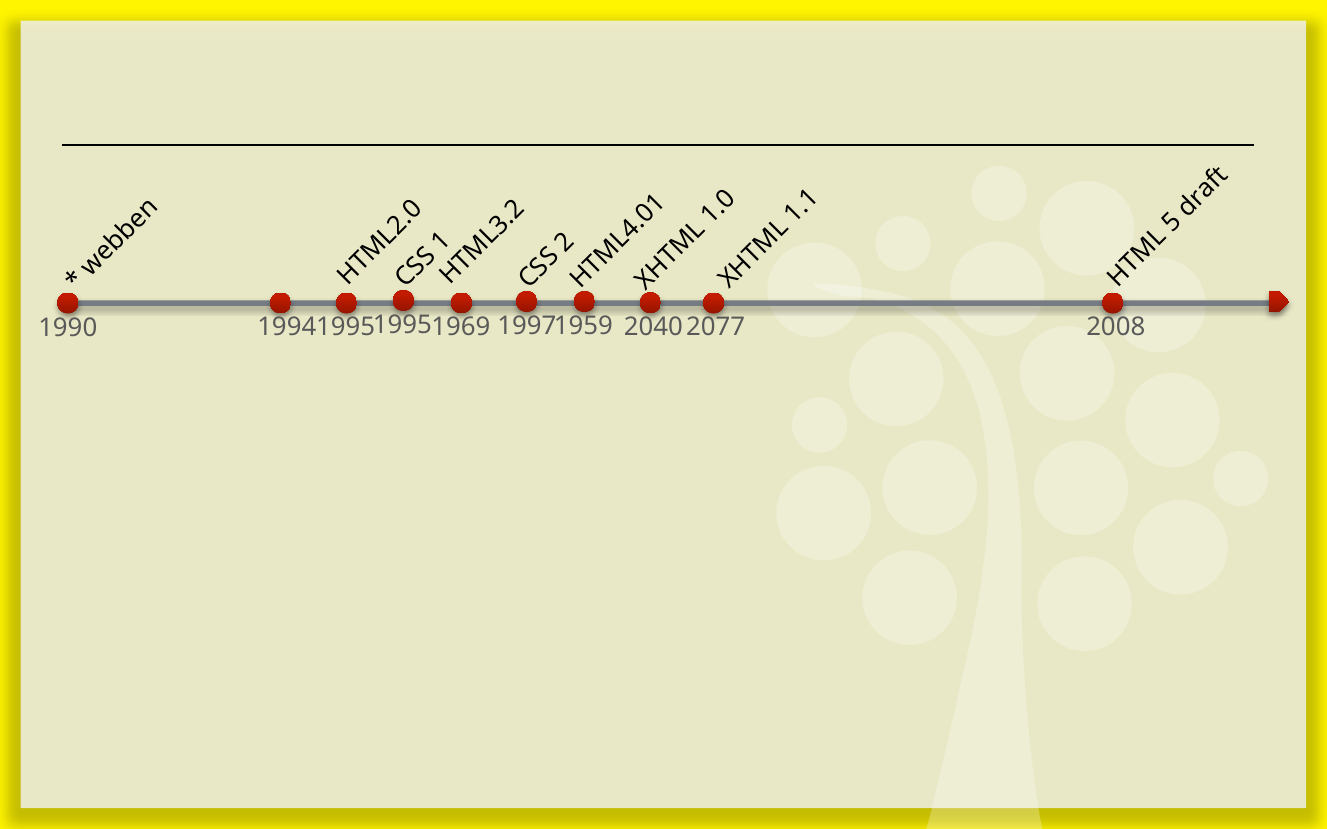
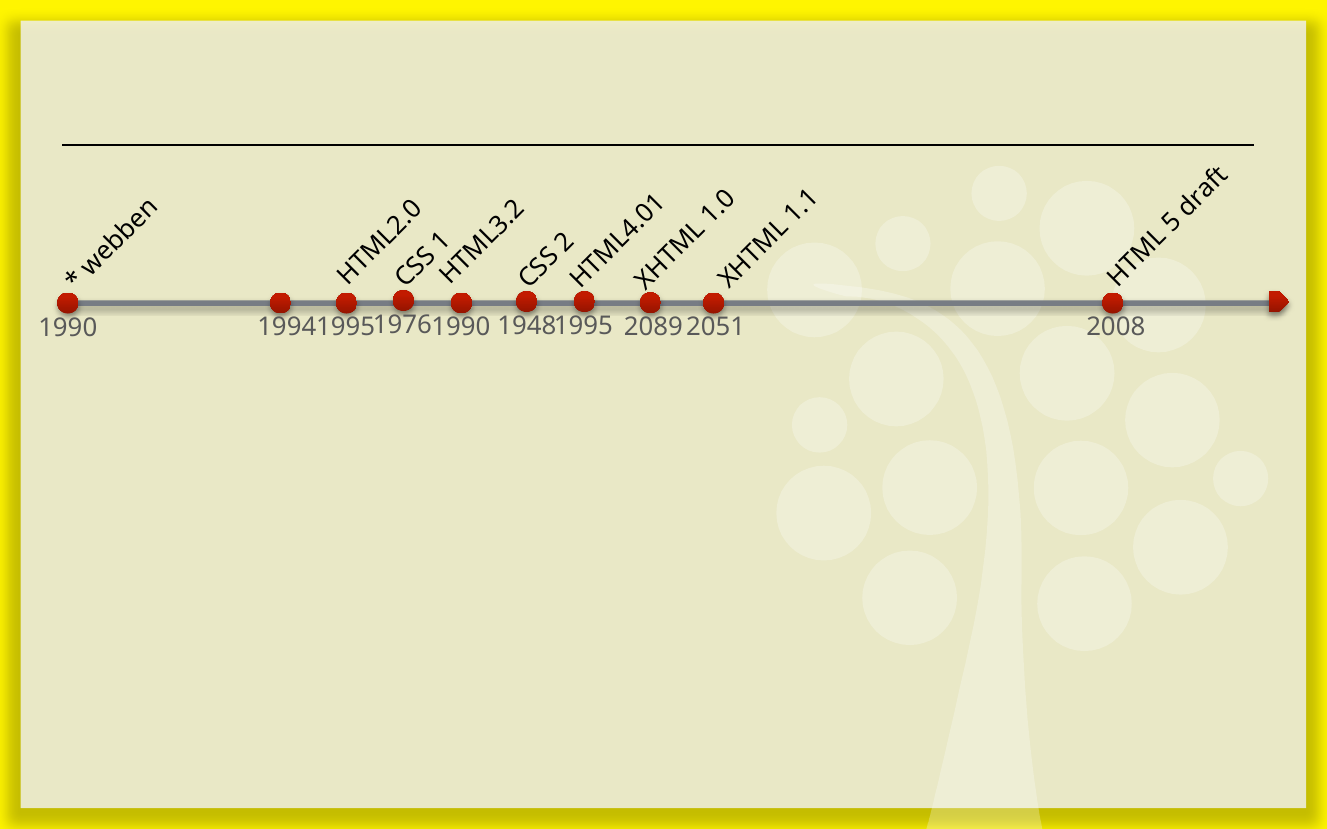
1995 at (402, 325): 1995 -> 1976
1997: 1997 -> 1948
1959 at (583, 326): 1959 -> 1995
1969 at (461, 327): 1969 -> 1990
2077: 2077 -> 2051
2040: 2040 -> 2089
